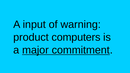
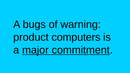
input: input -> bugs
